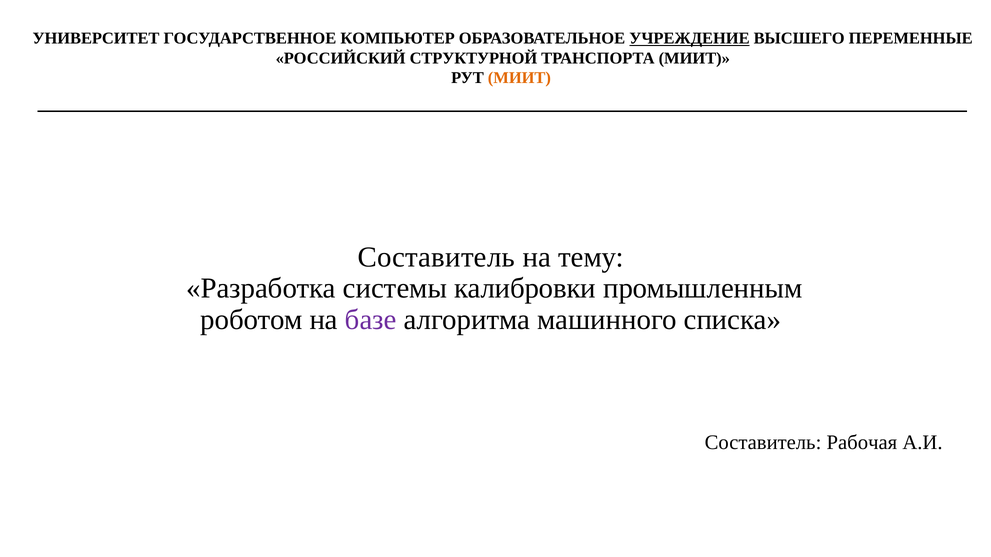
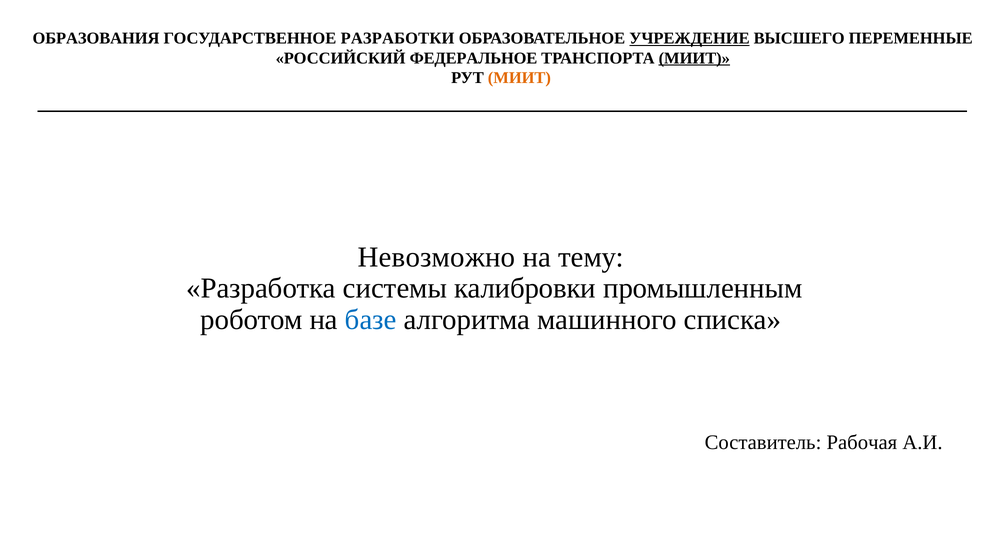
УНИВЕРСИТЕТ: УНИВЕРСИТЕТ -> ОБРАЗОВАНИЯ
КОМПЬЮТЕР: КОМПЬЮТЕР -> РАЗРАБОТКИ
СТРУКТУРНОЙ: СТРУКТУРНОЙ -> ФЕДЕРАЛЬНОЕ
МИИТ at (694, 58) underline: none -> present
Составитель at (436, 257): Составитель -> Невозможно
базе colour: purple -> blue
